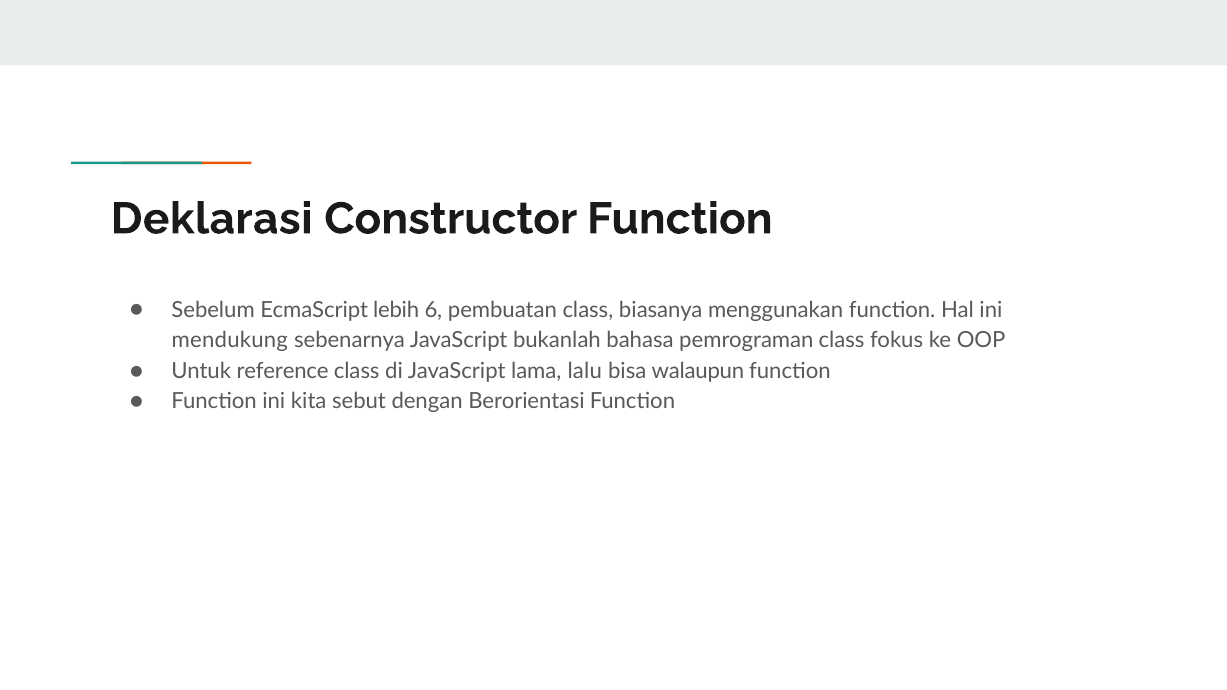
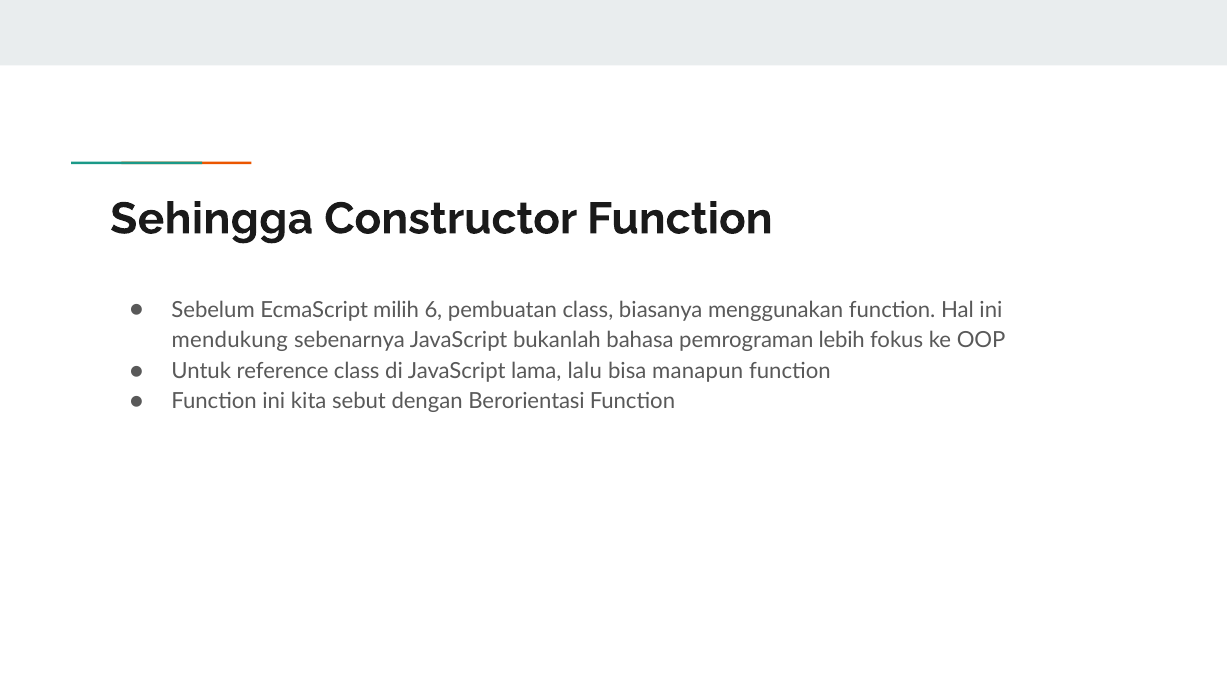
Deklarasi: Deklarasi -> Sehingga
lebih: lebih -> milih
pemrograman class: class -> lebih
walaupun: walaupun -> manapun
